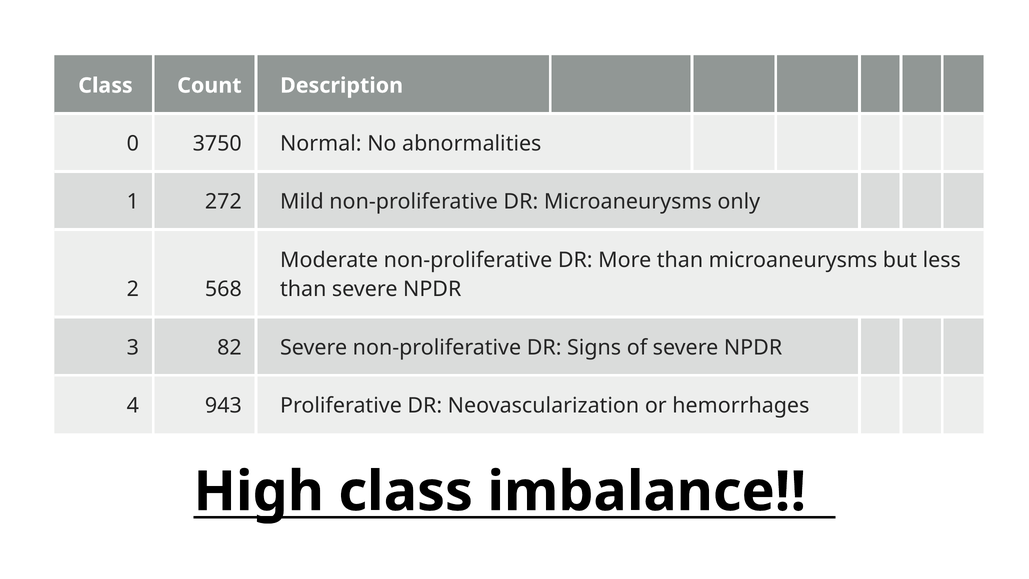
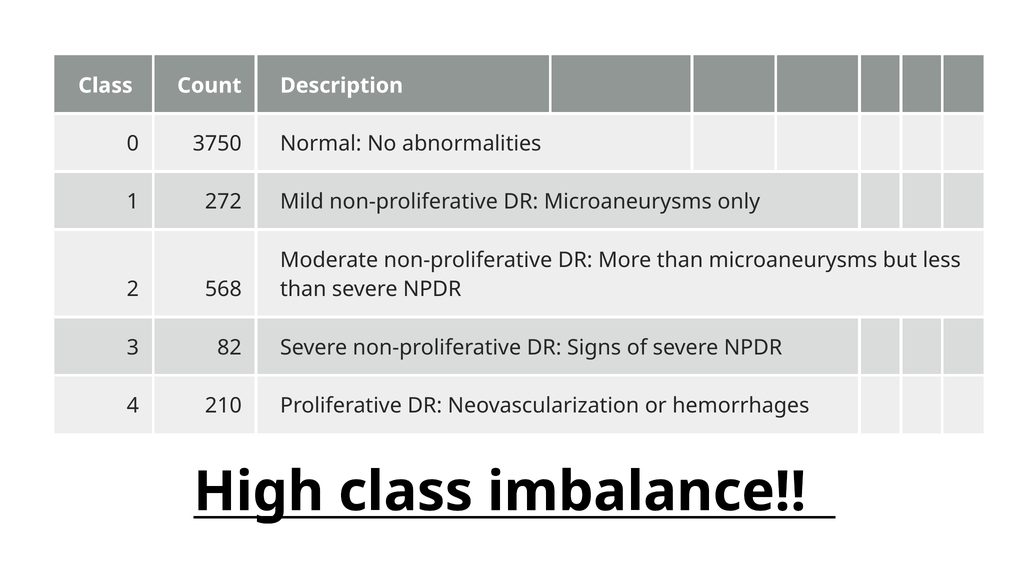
943: 943 -> 210
